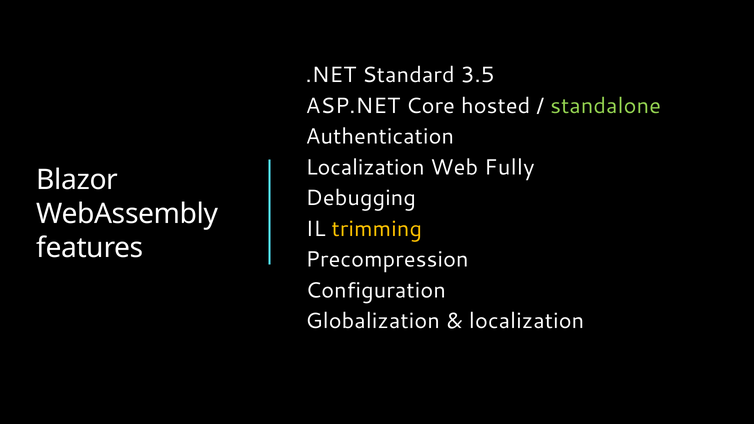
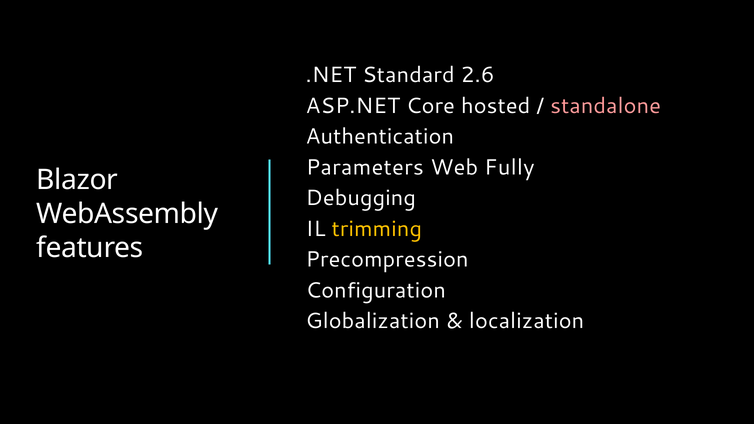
3.5: 3.5 -> 2.6
standalone colour: light green -> pink
Localization at (365, 167): Localization -> Parameters
